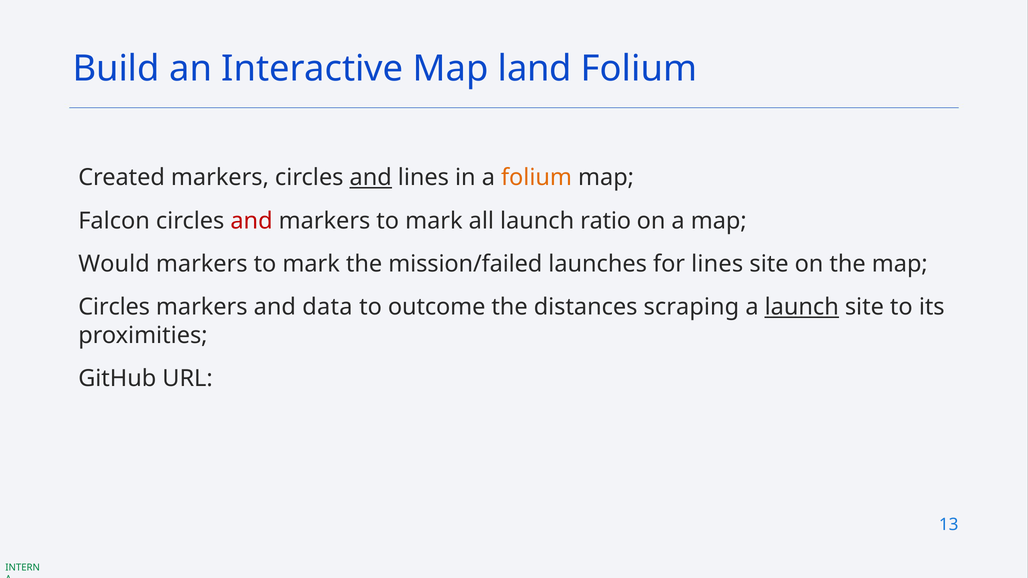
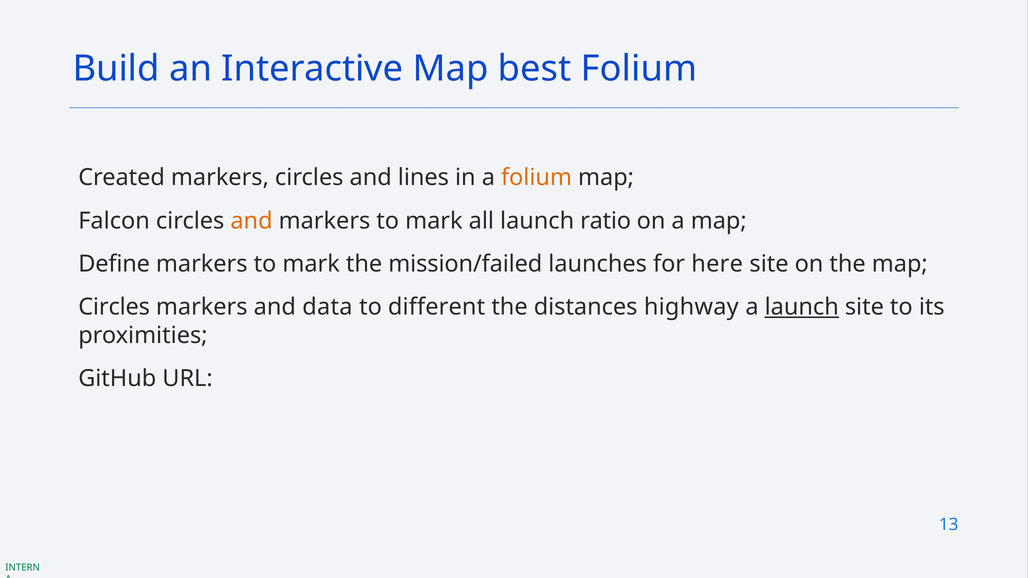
land: land -> best
and at (371, 178) underline: present -> none
and at (252, 221) colour: red -> orange
Would: Would -> Define
for lines: lines -> here
outcome: outcome -> different
scraping: scraping -> highway
